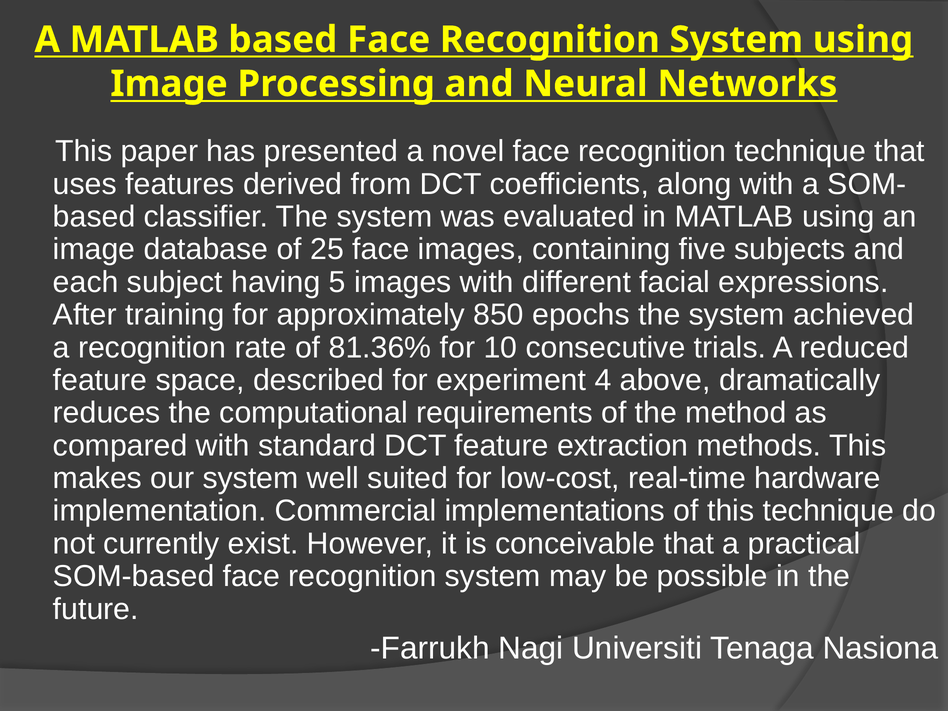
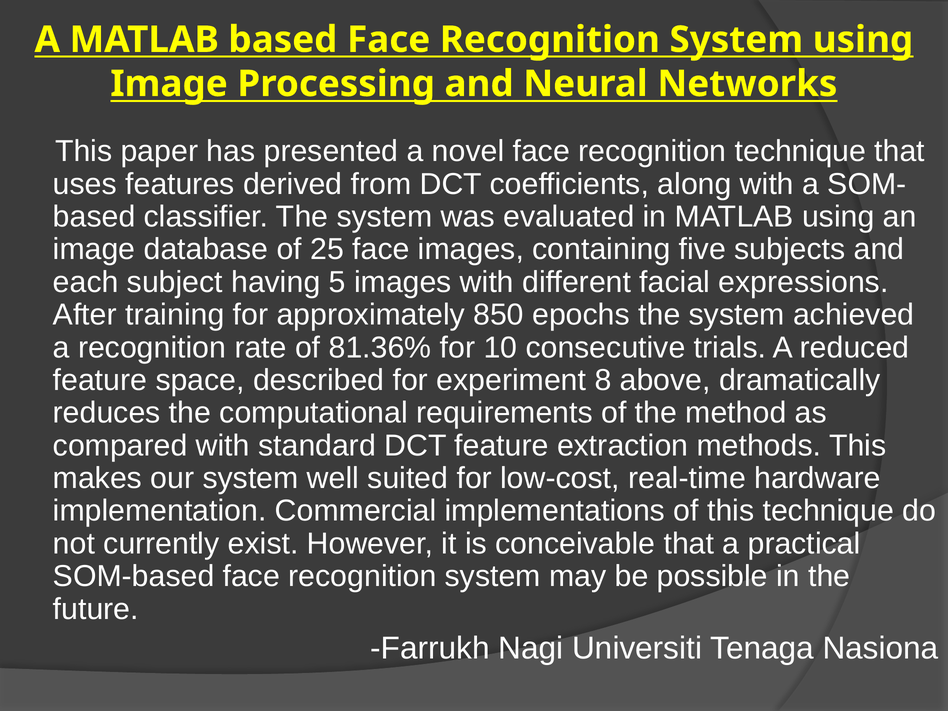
4: 4 -> 8
